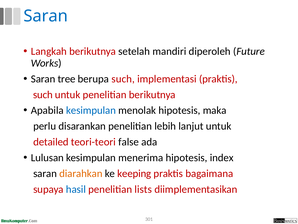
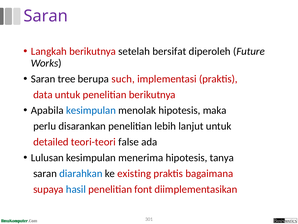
Saran at (46, 16) colour: blue -> purple
mandiri: mandiri -> bersifat
such at (43, 94): such -> data
index: index -> tanya
diarahkan colour: orange -> blue
keeping: keeping -> existing
lists: lists -> font
